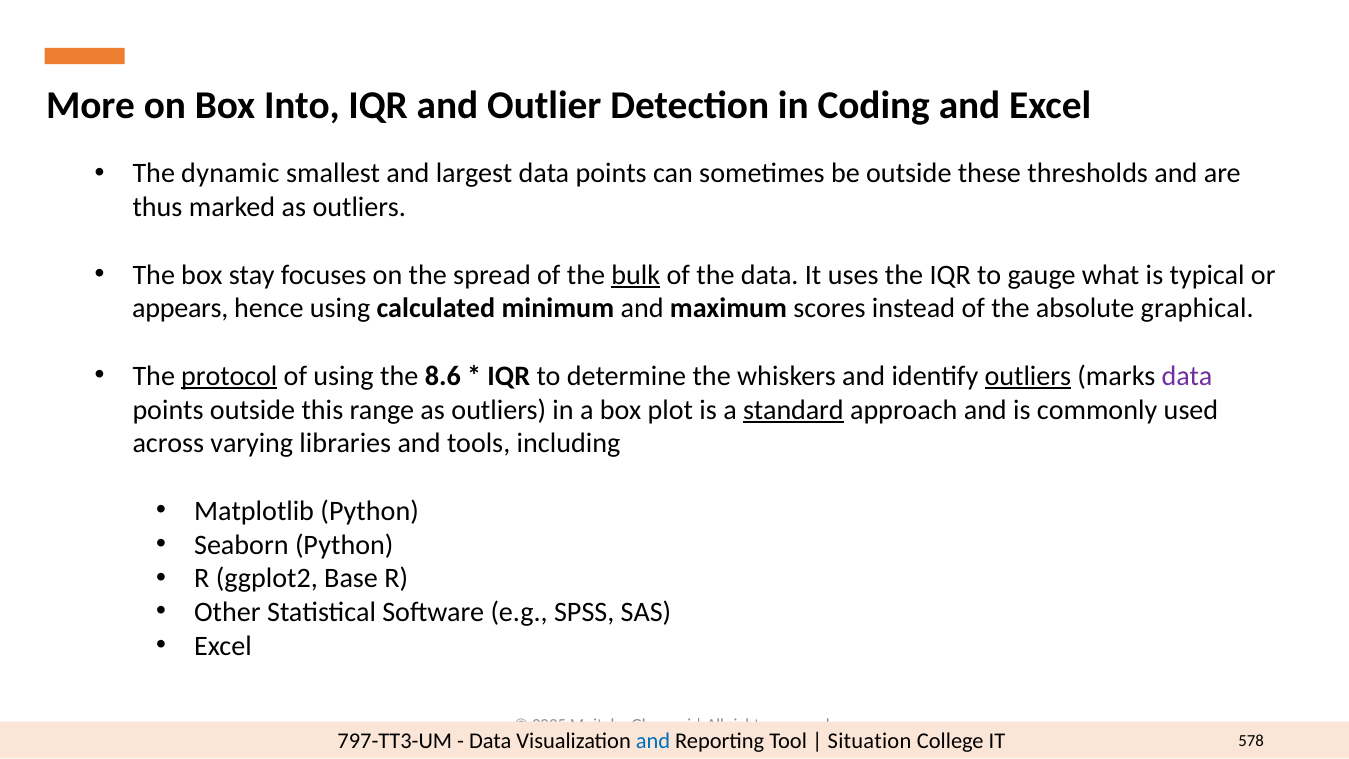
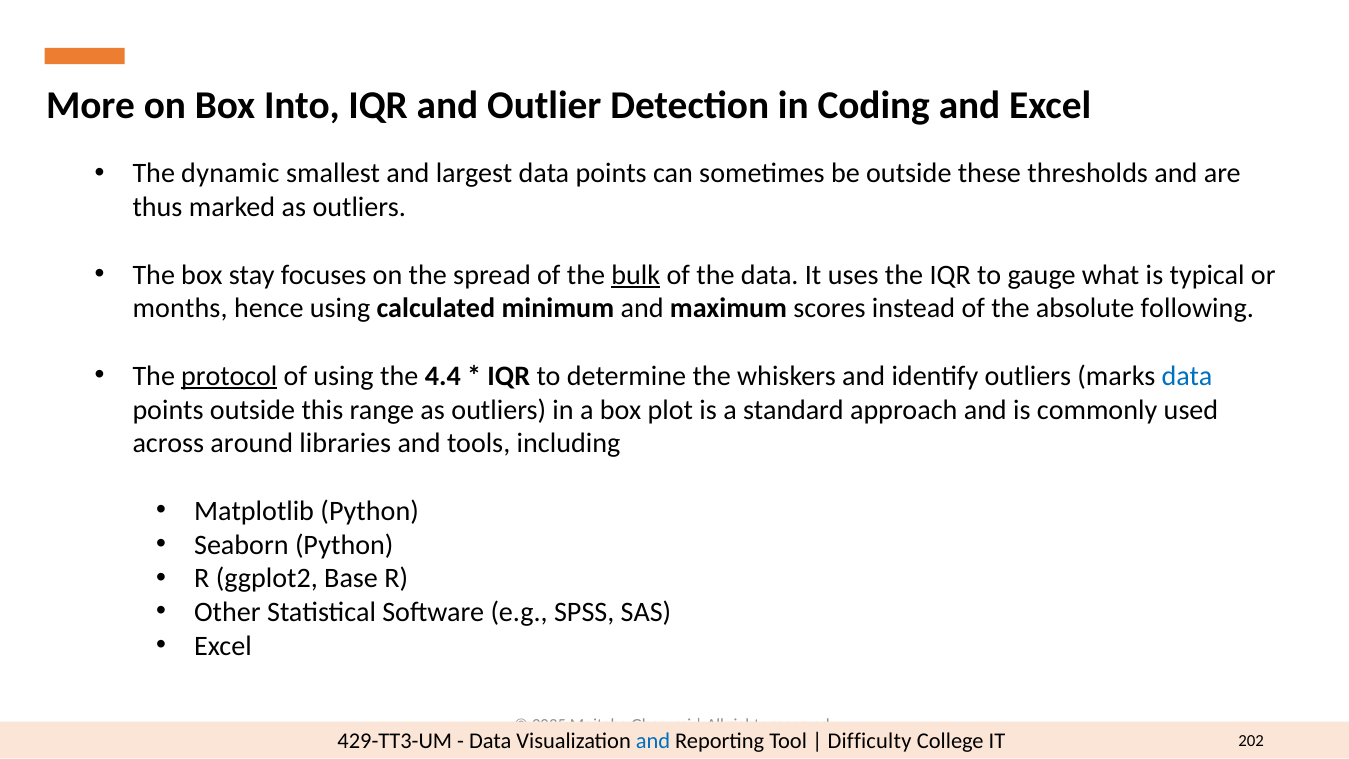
appears: appears -> months
graphical: graphical -> following
8.6: 8.6 -> 4.4
outliers at (1028, 376) underline: present -> none
data at (1187, 376) colour: purple -> blue
standard underline: present -> none
varying: varying -> around
797-TT3-UM: 797-TT3-UM -> 429-TT3-UM
Situation: Situation -> Difficulty
578: 578 -> 202
